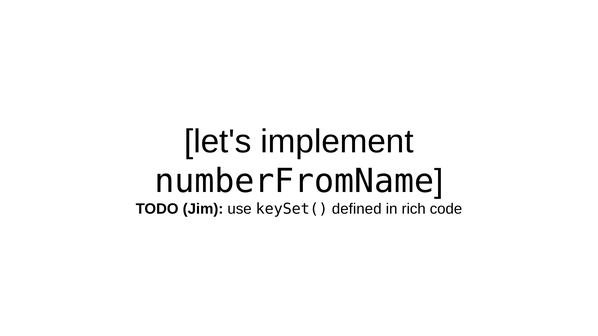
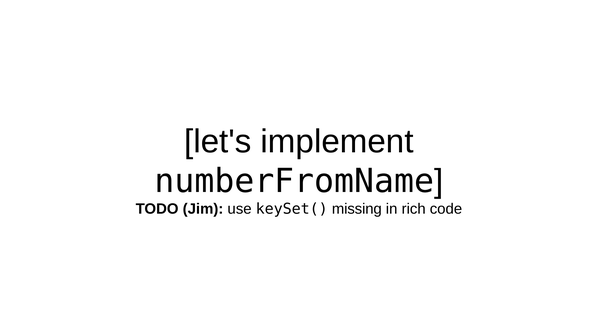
defined: defined -> missing
